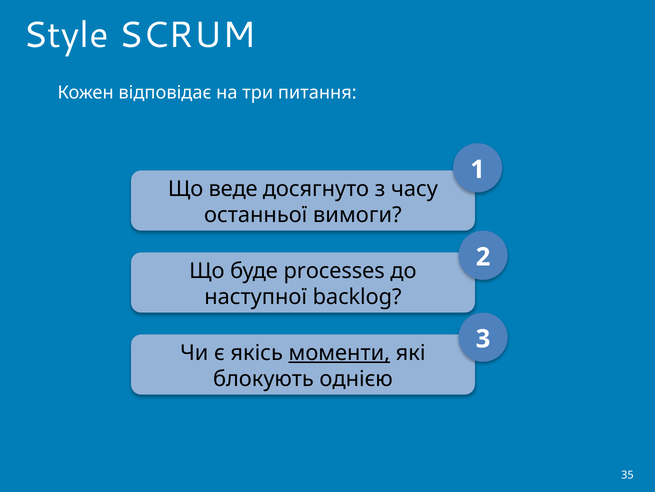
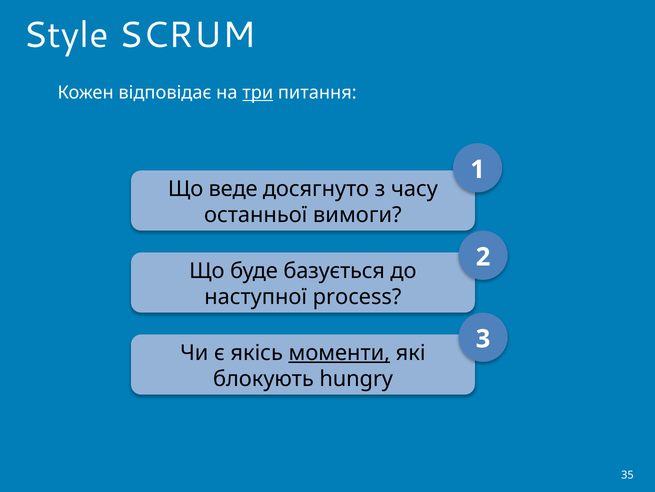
три underline: none -> present
processes: processes -> базується
backlog: backlog -> process
однією: однією -> hungry
